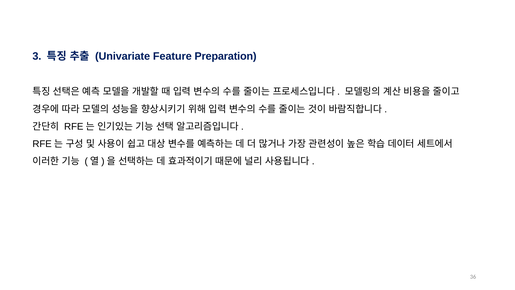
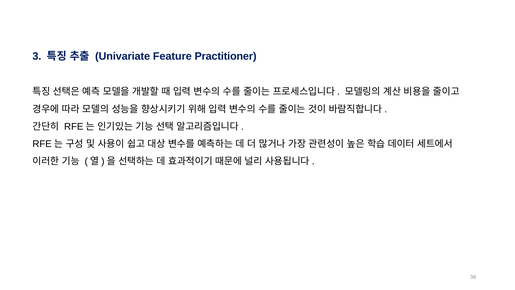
Preparation: Preparation -> Practitioner
